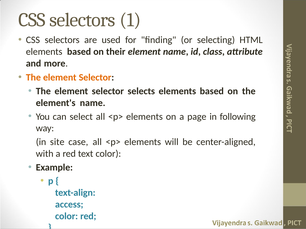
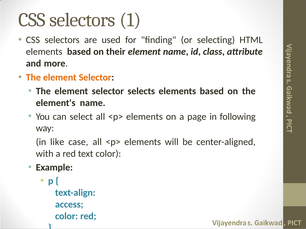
site: site -> like
